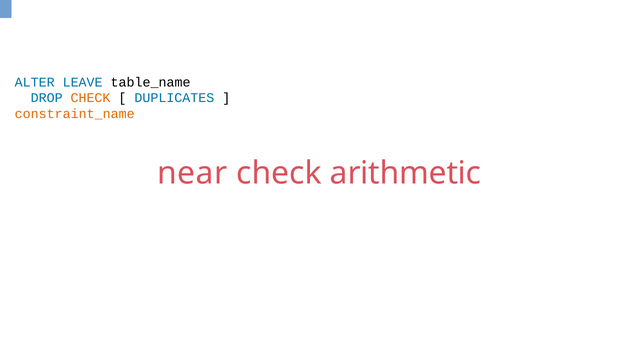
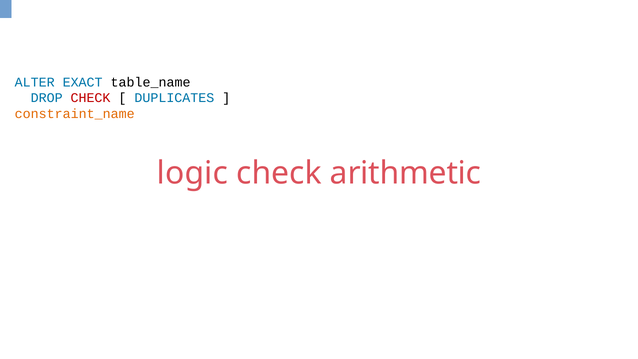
LEAVE: LEAVE -> EXACT
CHECK at (90, 98) colour: orange -> red
near: near -> logic
